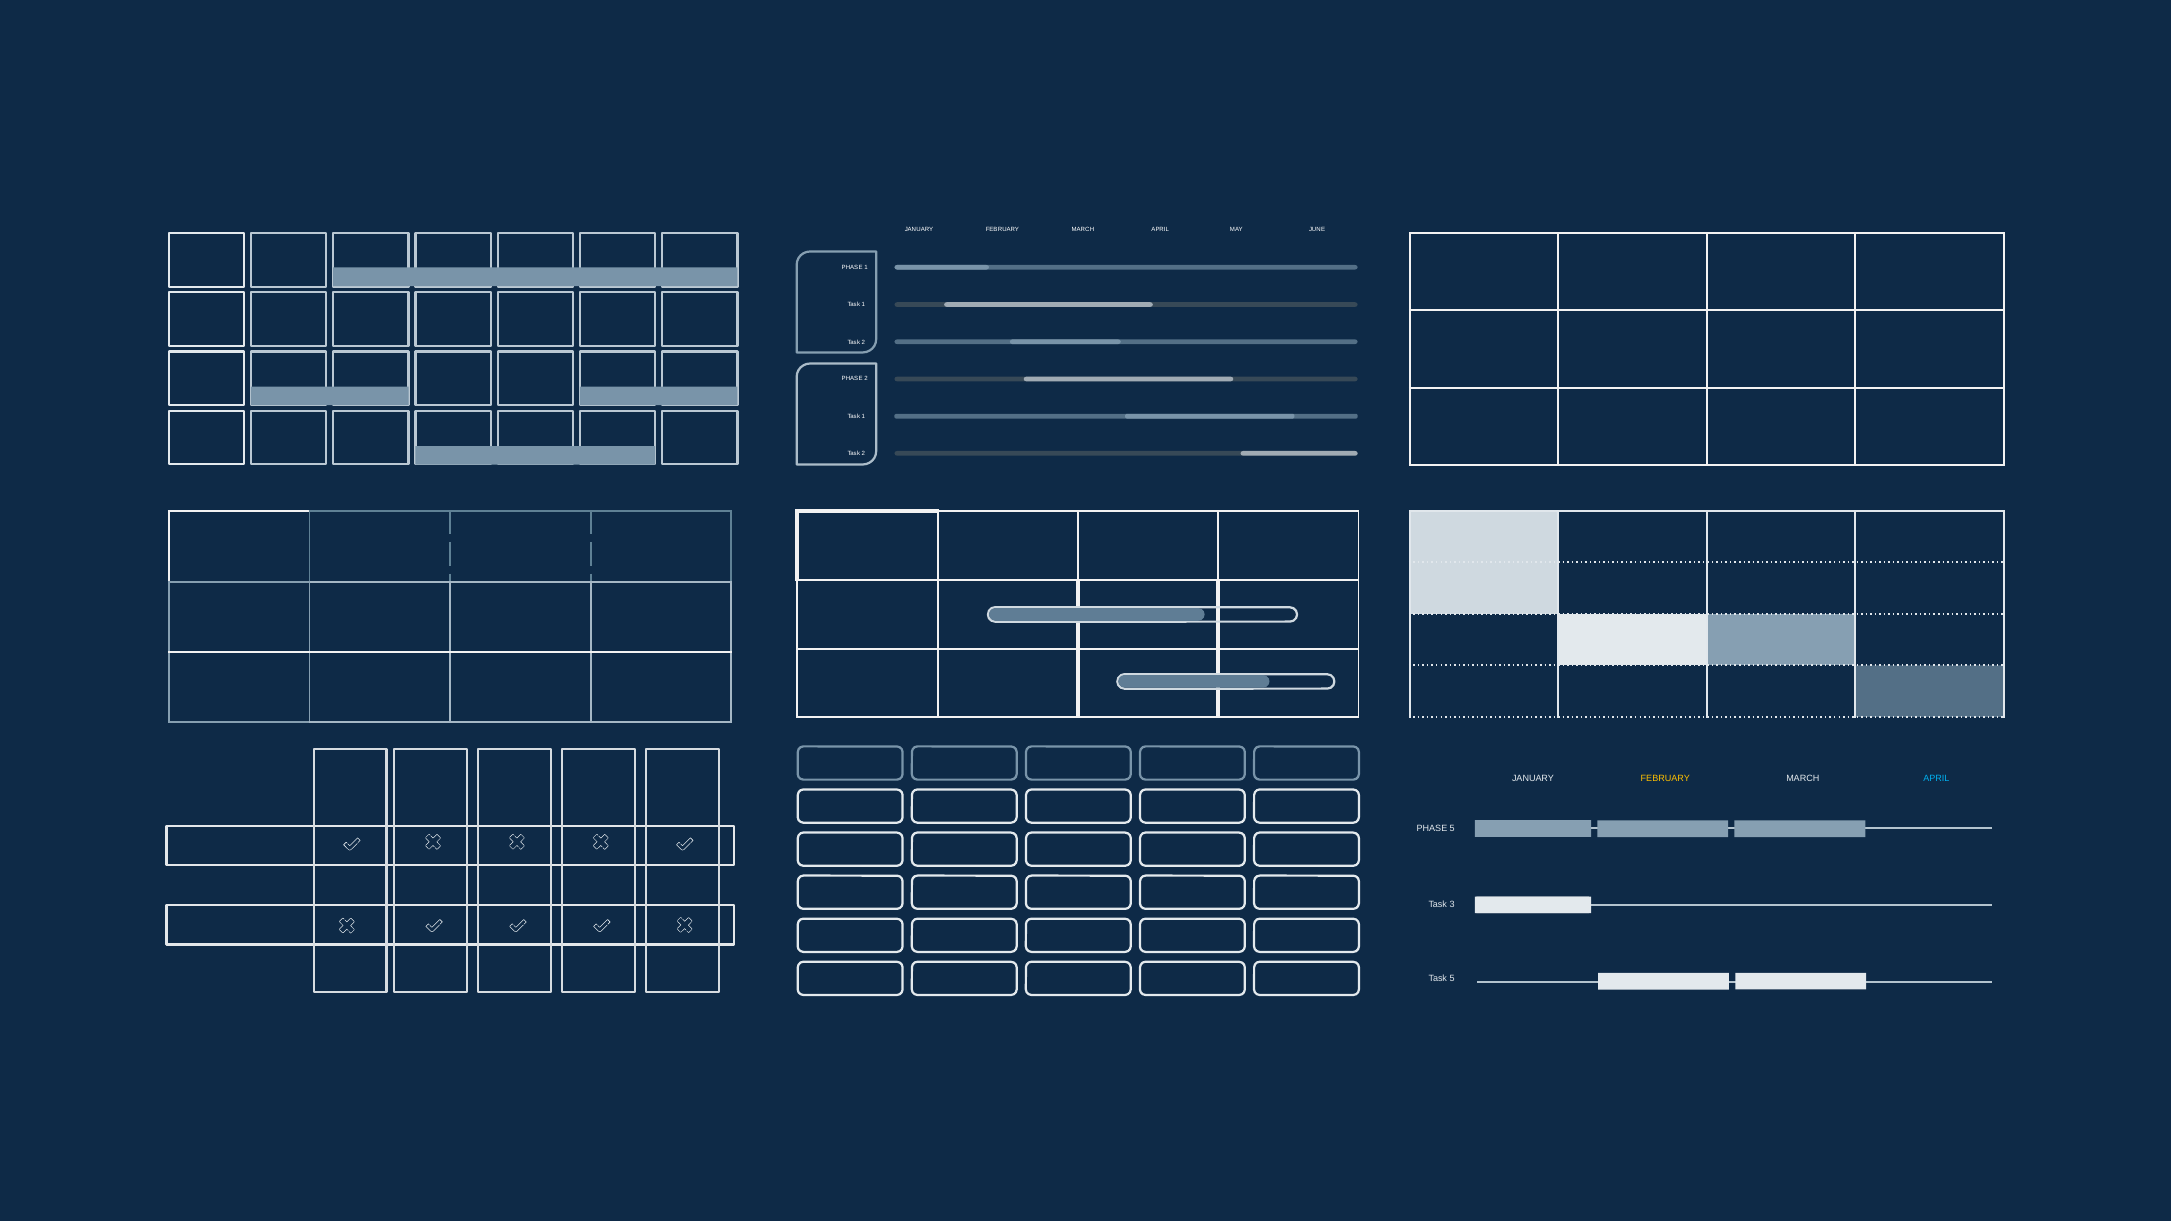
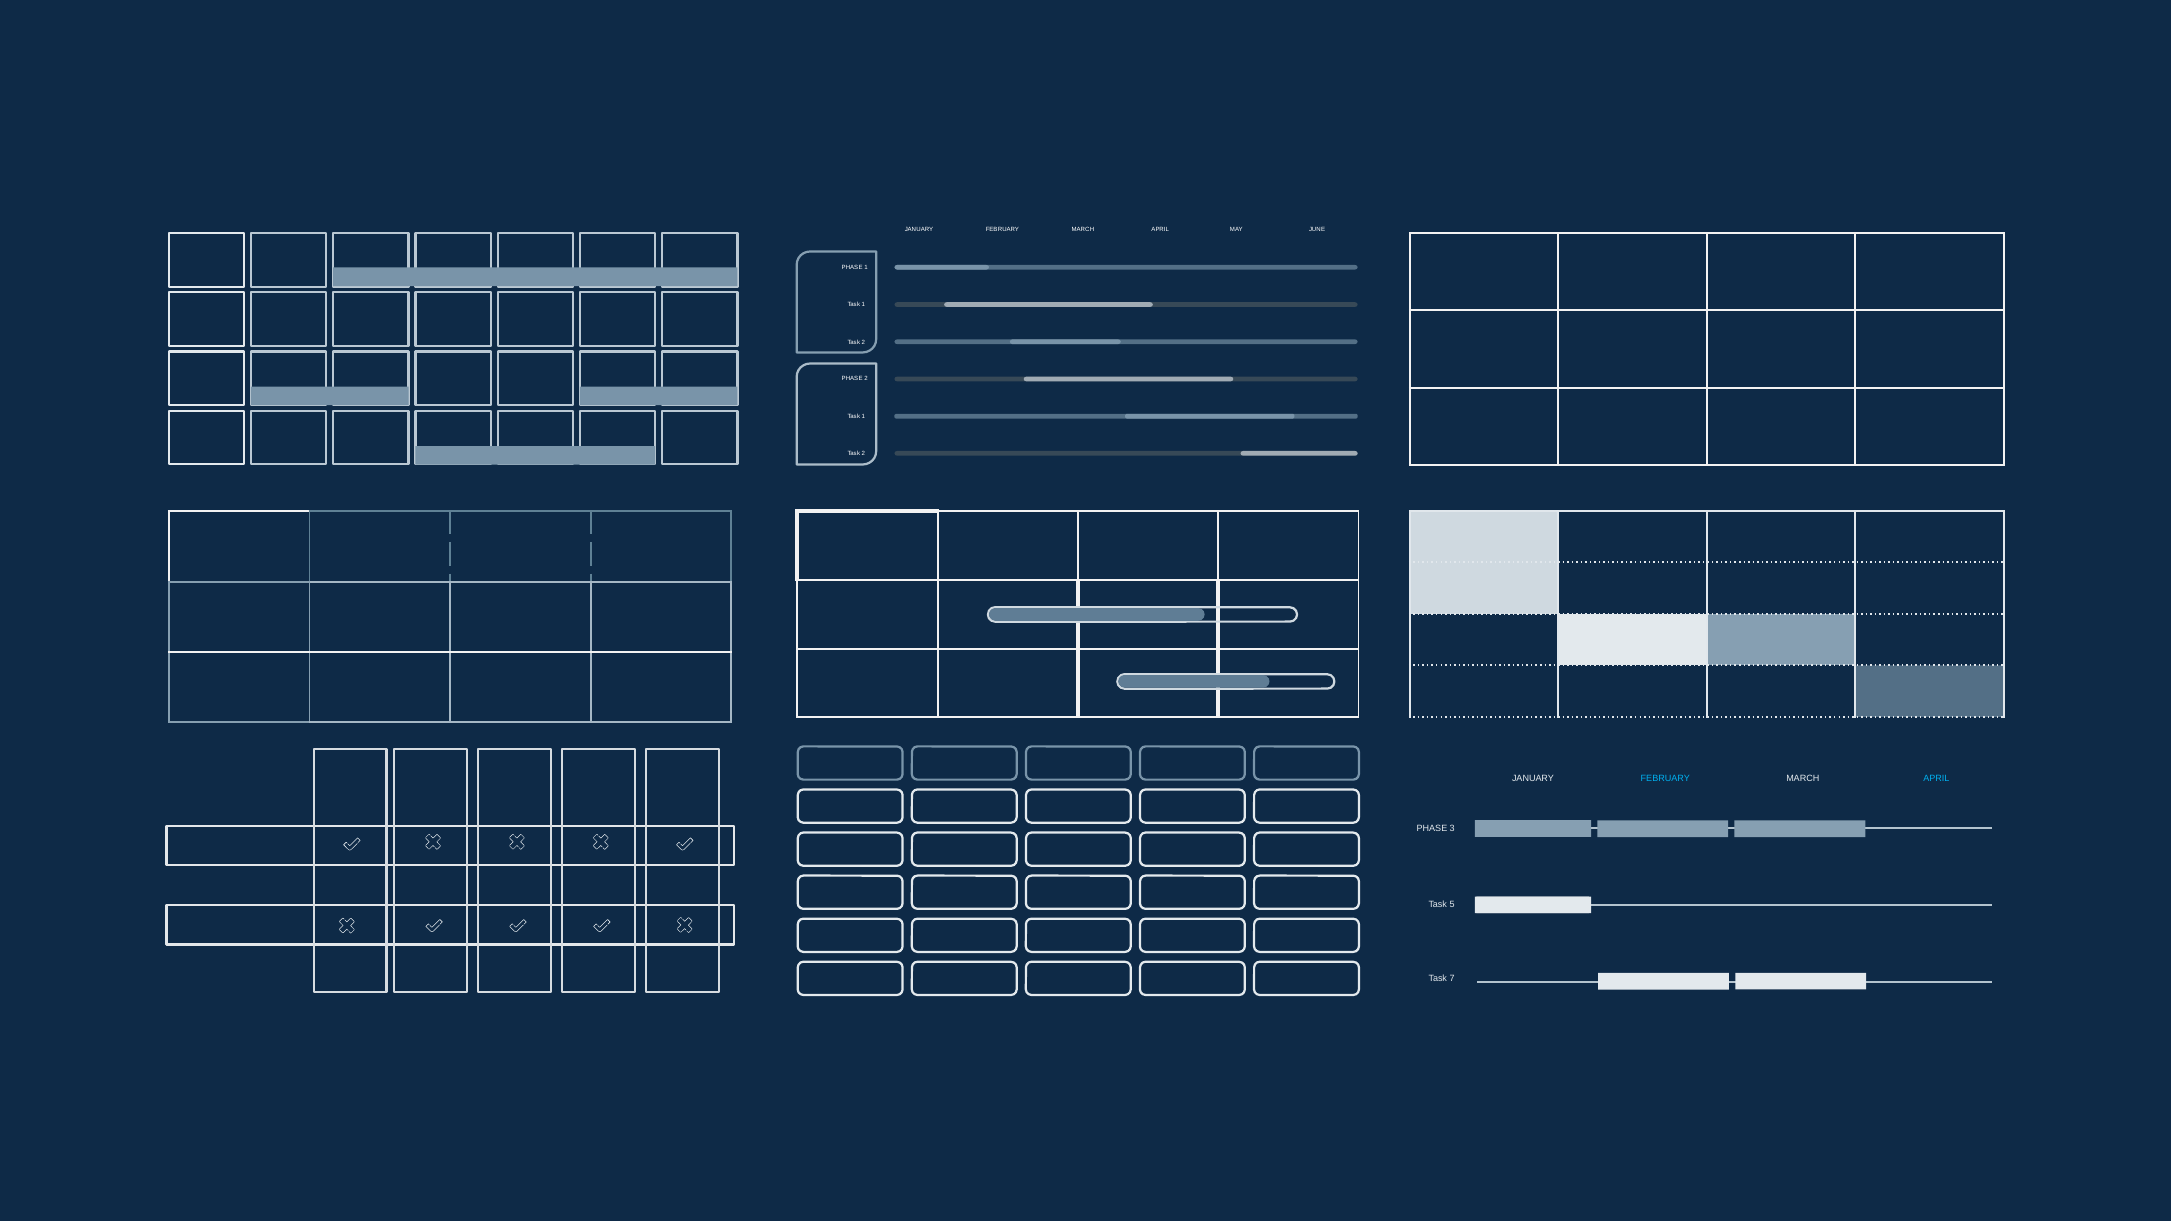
FEBRUARY at (1665, 779) colour: yellow -> light blue
PHASE 5: 5 -> 3
3: 3 -> 5
Task 5: 5 -> 7
